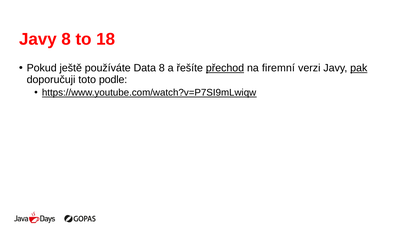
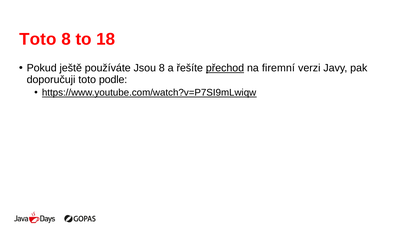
Javy at (38, 39): Javy -> Toto
Data: Data -> Jsou
pak underline: present -> none
